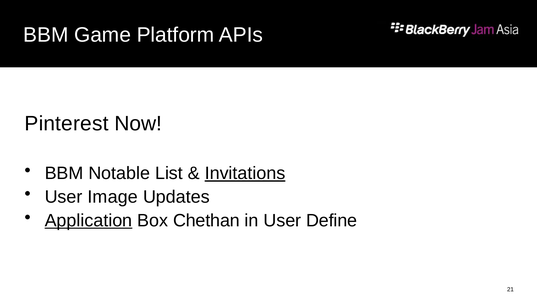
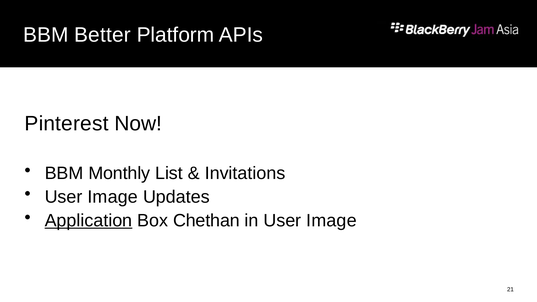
Game: Game -> Better
Notable: Notable -> Monthly
Invitations underline: present -> none
in User Define: Define -> Image
